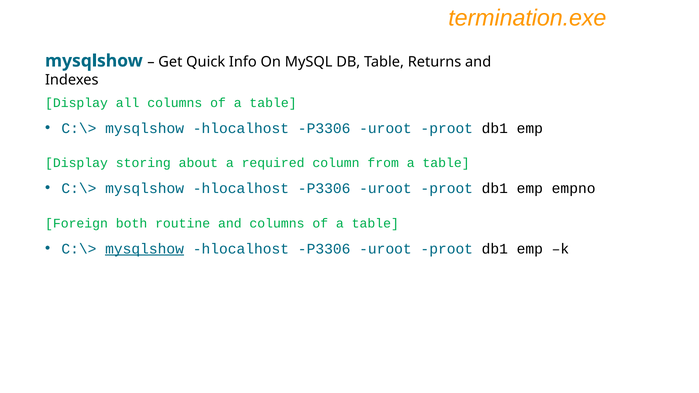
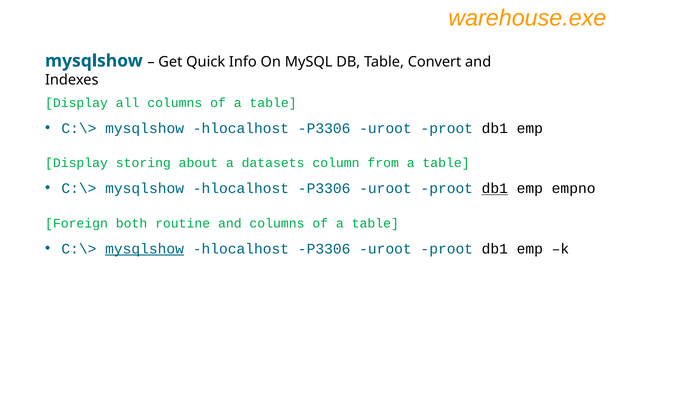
termination.exe: termination.exe -> warehouse.exe
Returns: Returns -> Convert
required: required -> datasets
db1 at (495, 189) underline: none -> present
